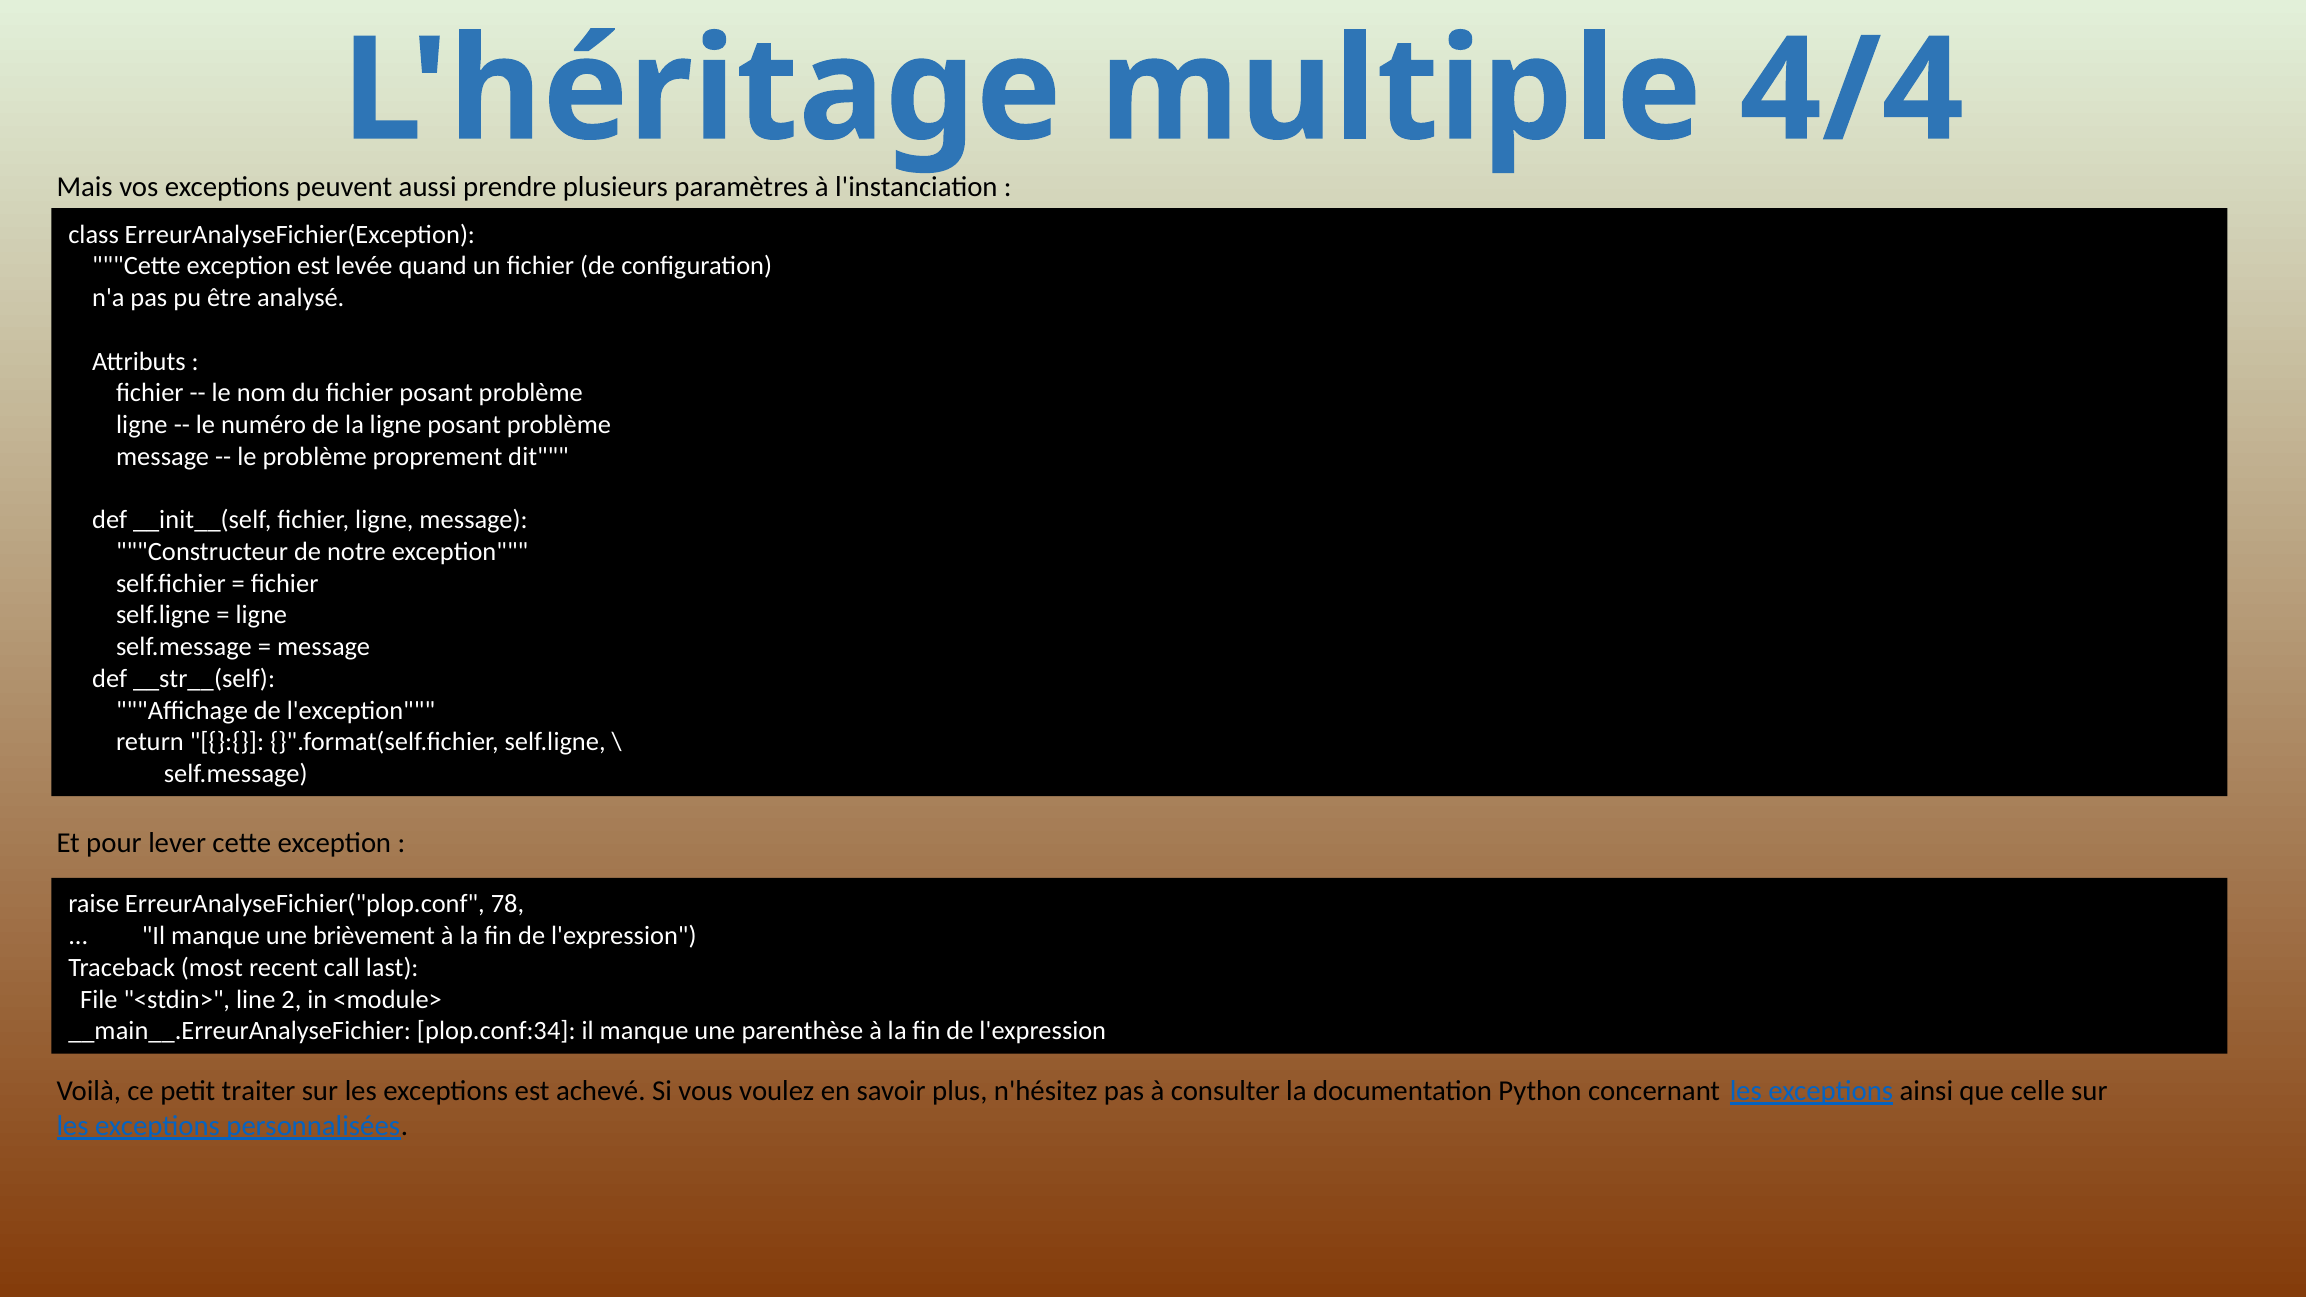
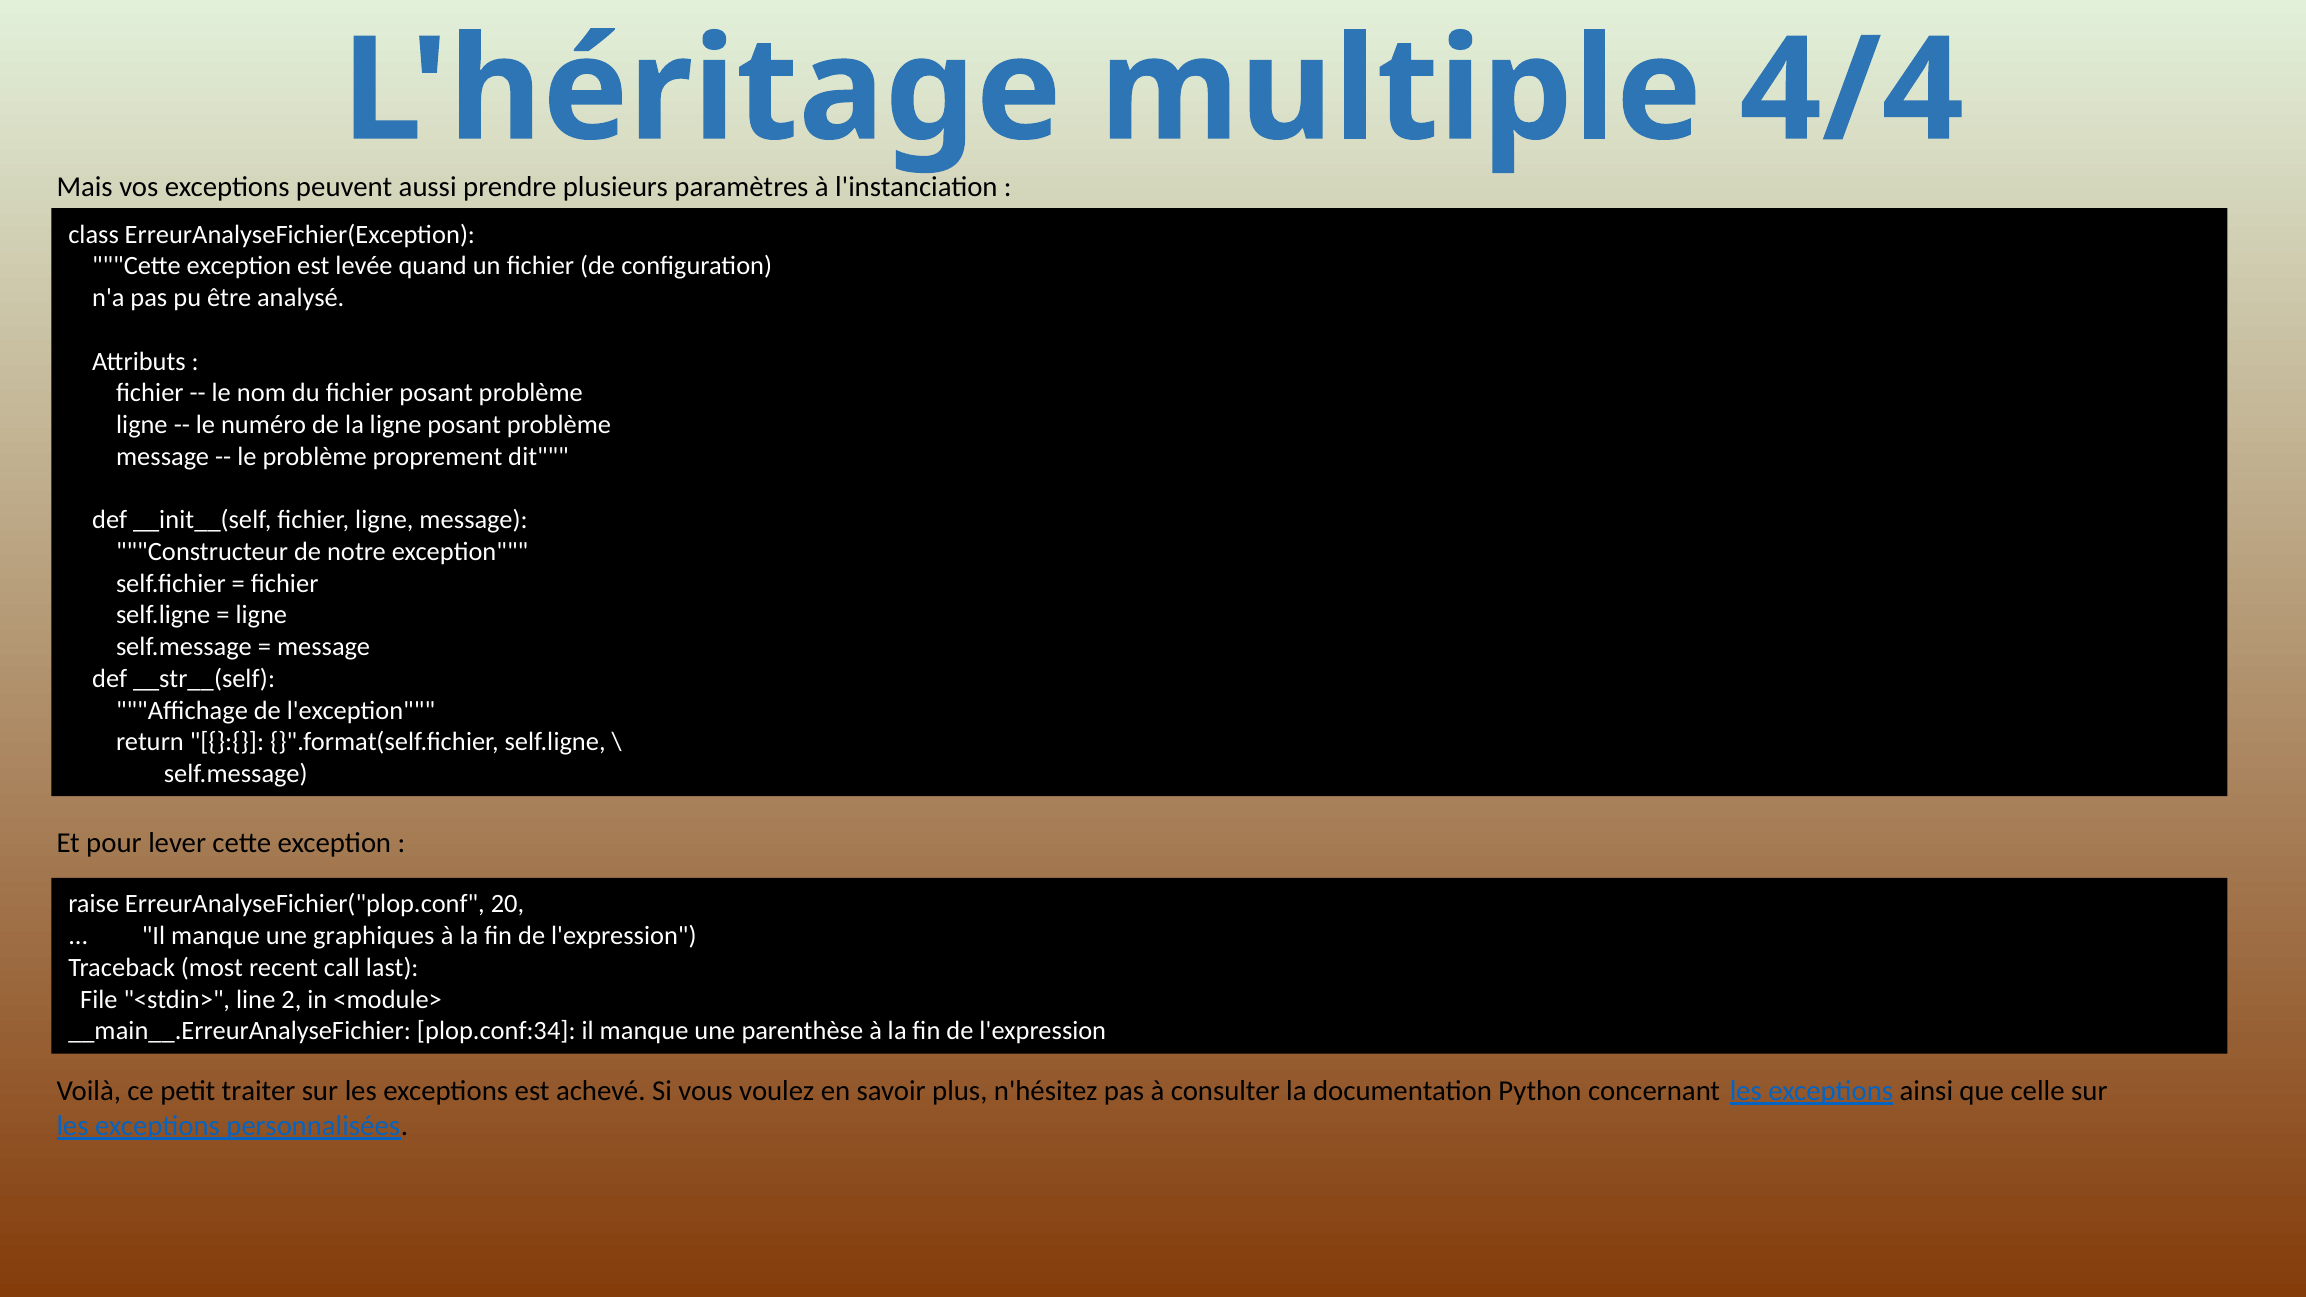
78: 78 -> 20
brièvement: brièvement -> graphiques
